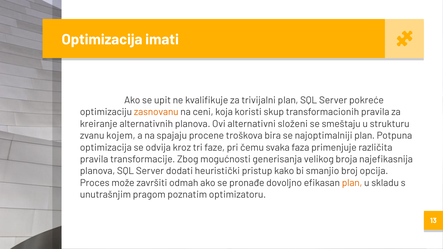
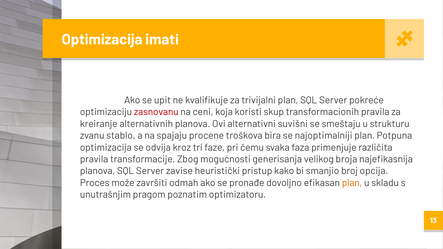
zasnovanu colour: orange -> red
složeni: složeni -> suvišni
kojem: kojem -> stablo
dodati: dodati -> zavise
